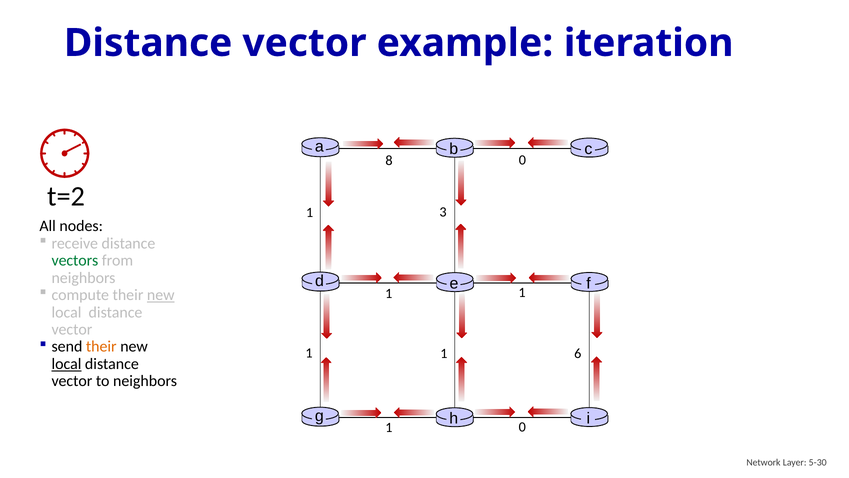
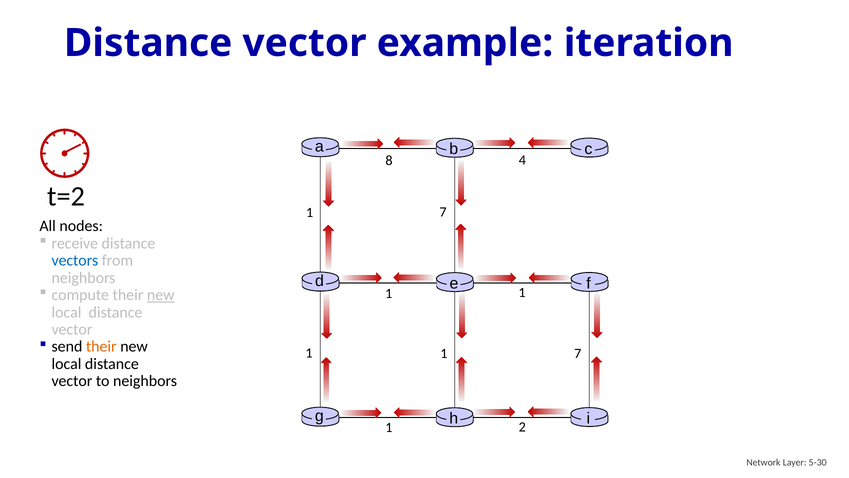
8 0: 0 -> 4
3 at (443, 212): 3 -> 7
vectors colour: green -> blue
1 1 6: 6 -> 7
local at (67, 364) underline: present -> none
1 0: 0 -> 2
